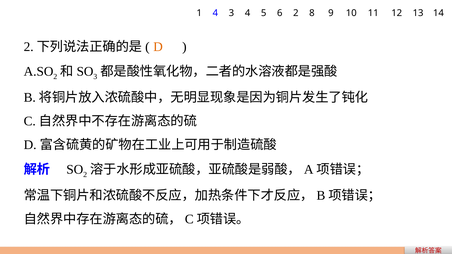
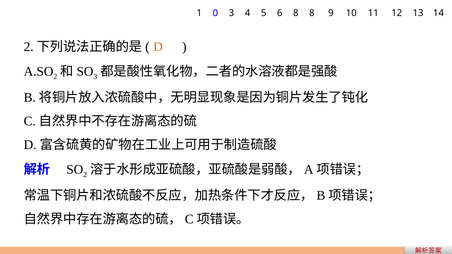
1 4: 4 -> 0
6 2: 2 -> 8
